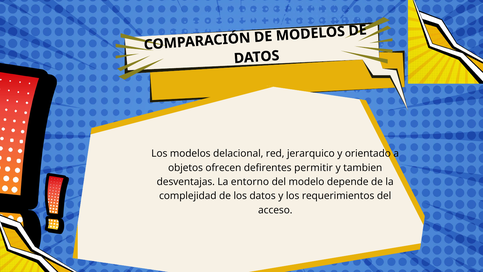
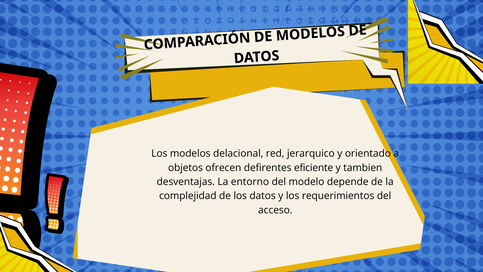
permitir: permitir -> eficiente
